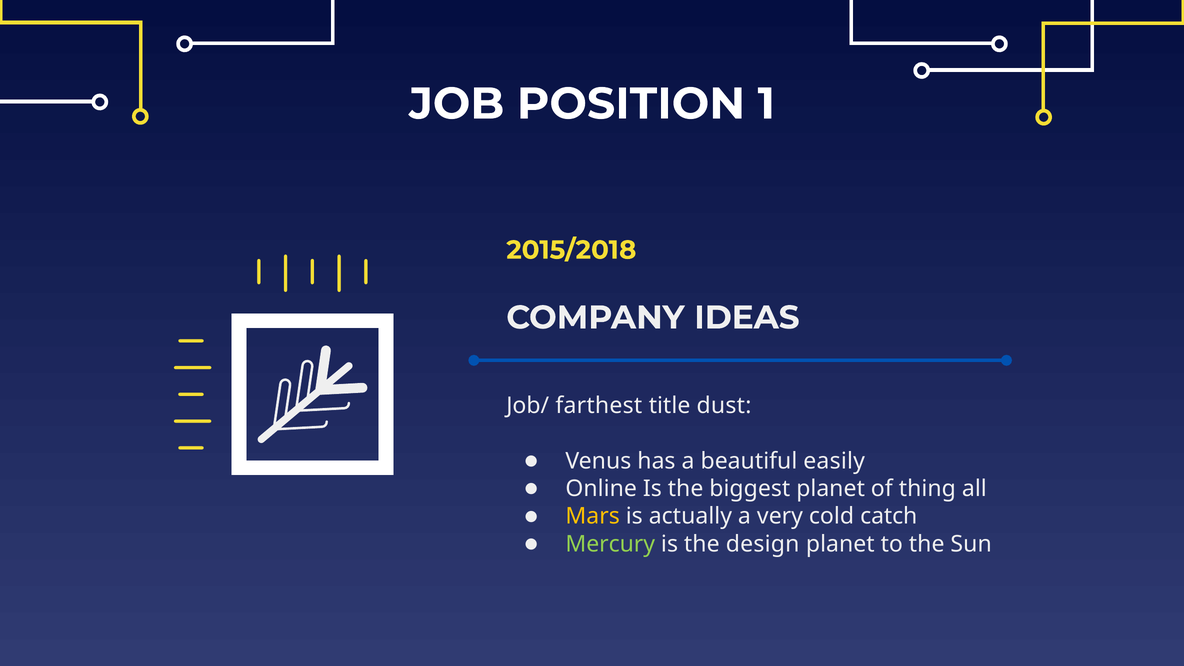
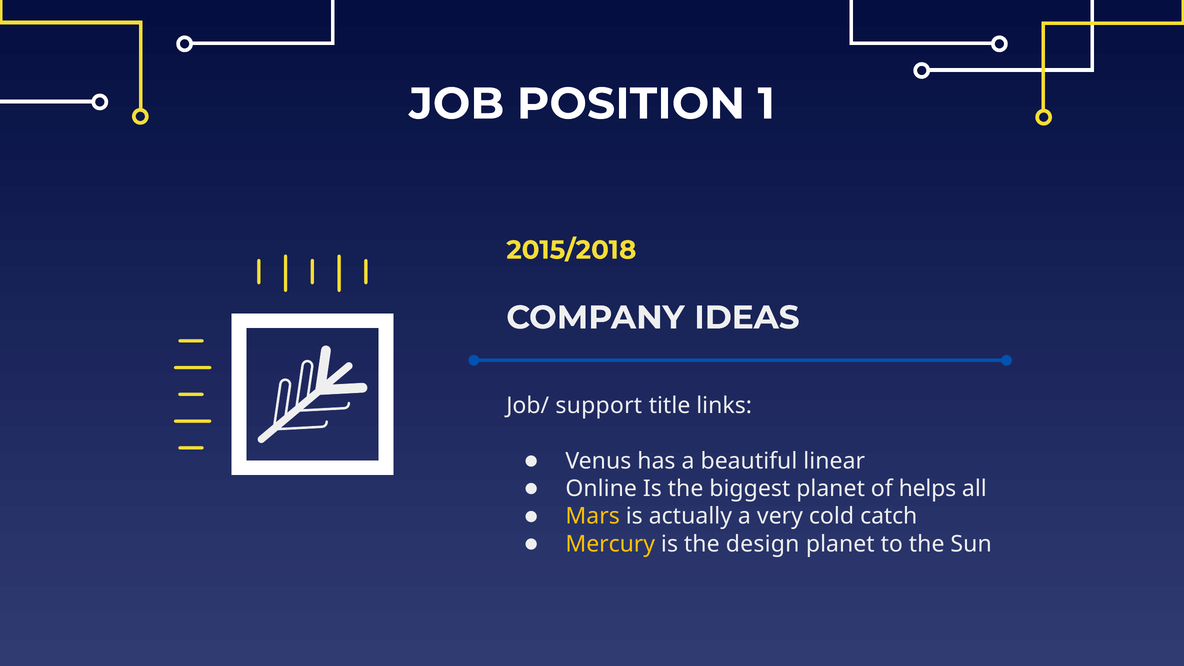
farthest: farthest -> support
dust: dust -> links
easily: easily -> linear
thing: thing -> helps
Mercury colour: light green -> yellow
